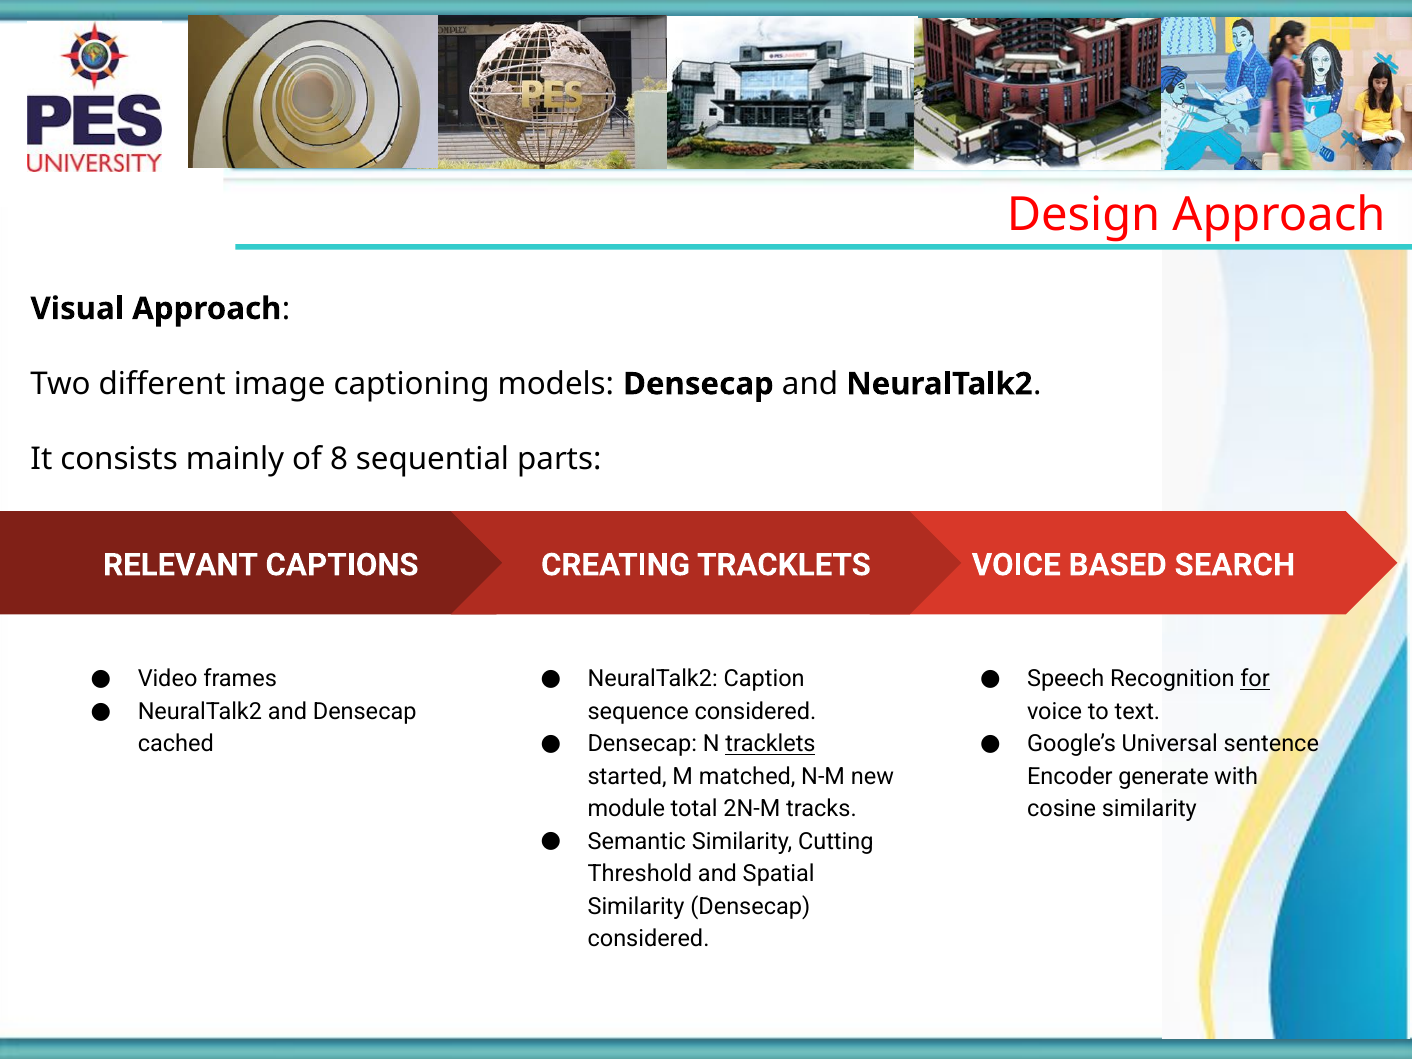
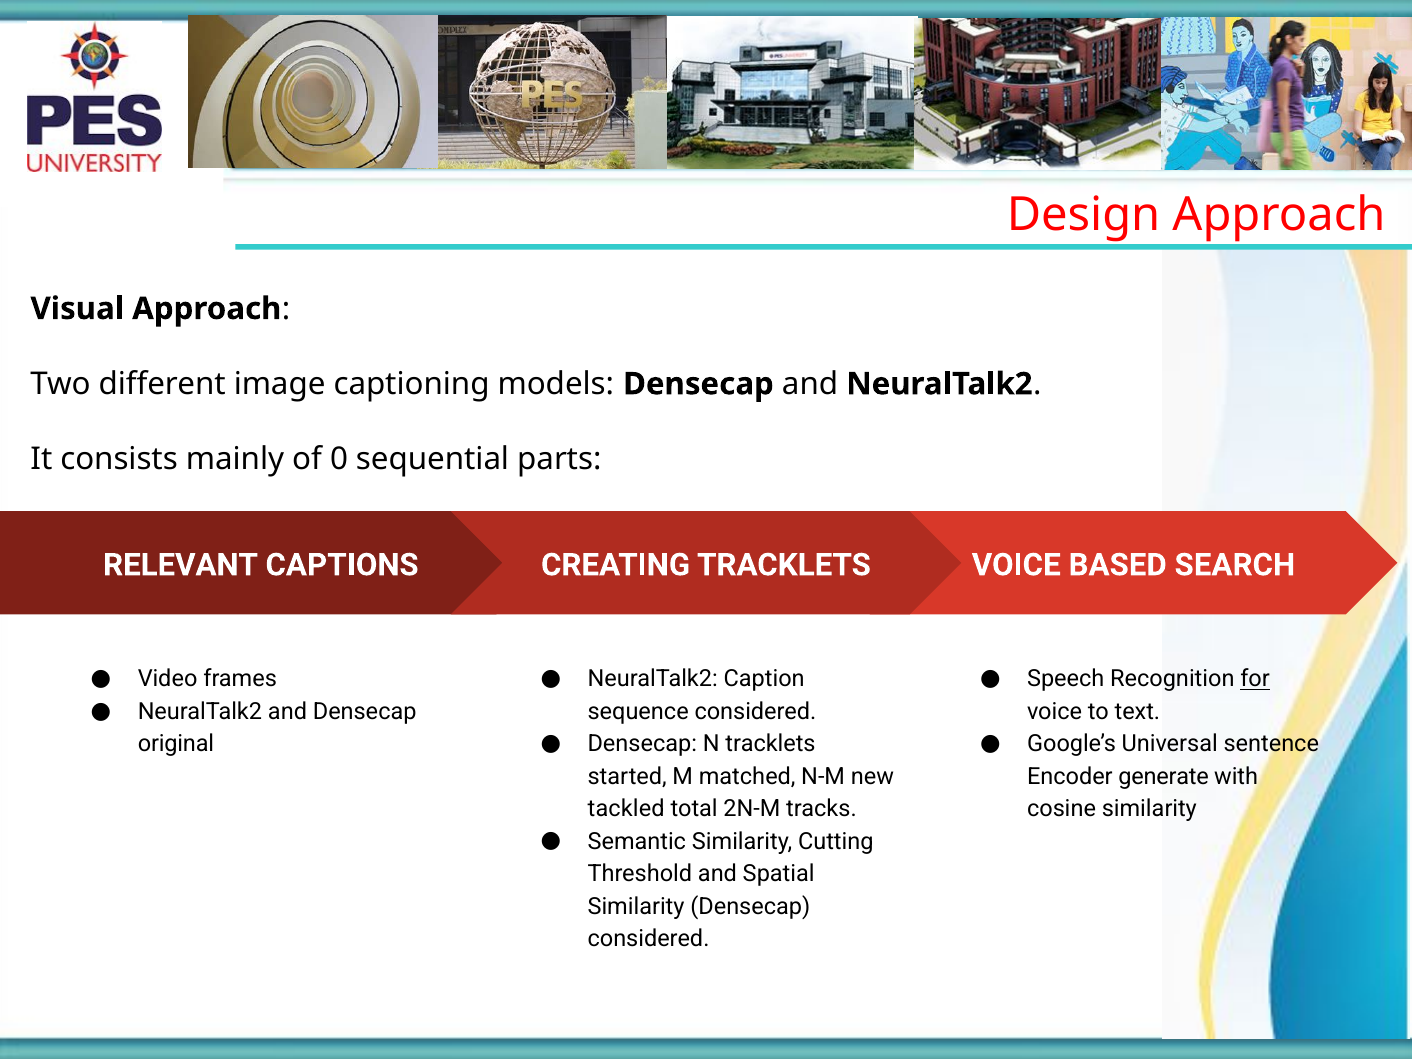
8: 8 -> 0
tracklets at (770, 744) underline: present -> none
cached: cached -> original
module: module -> tackled
